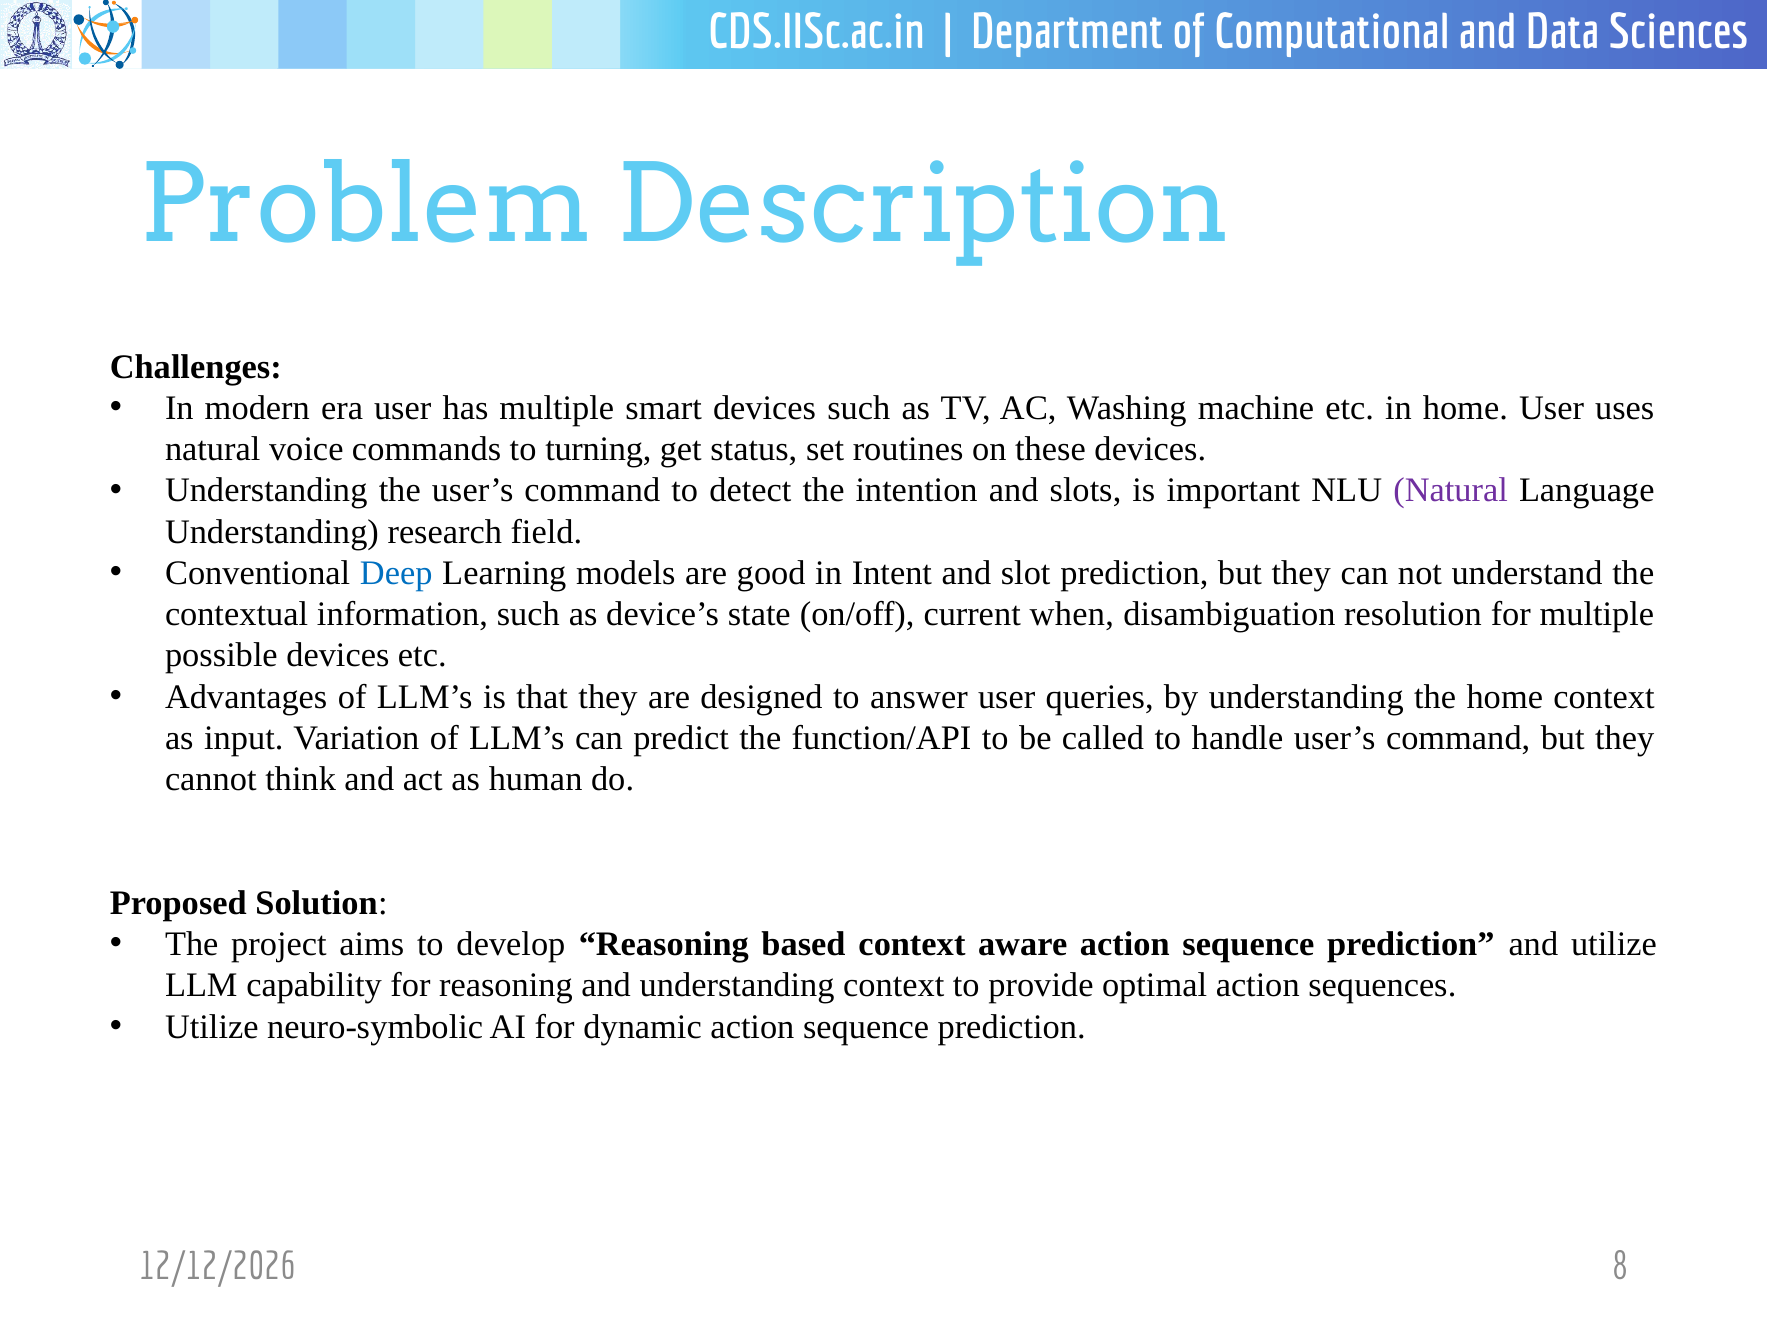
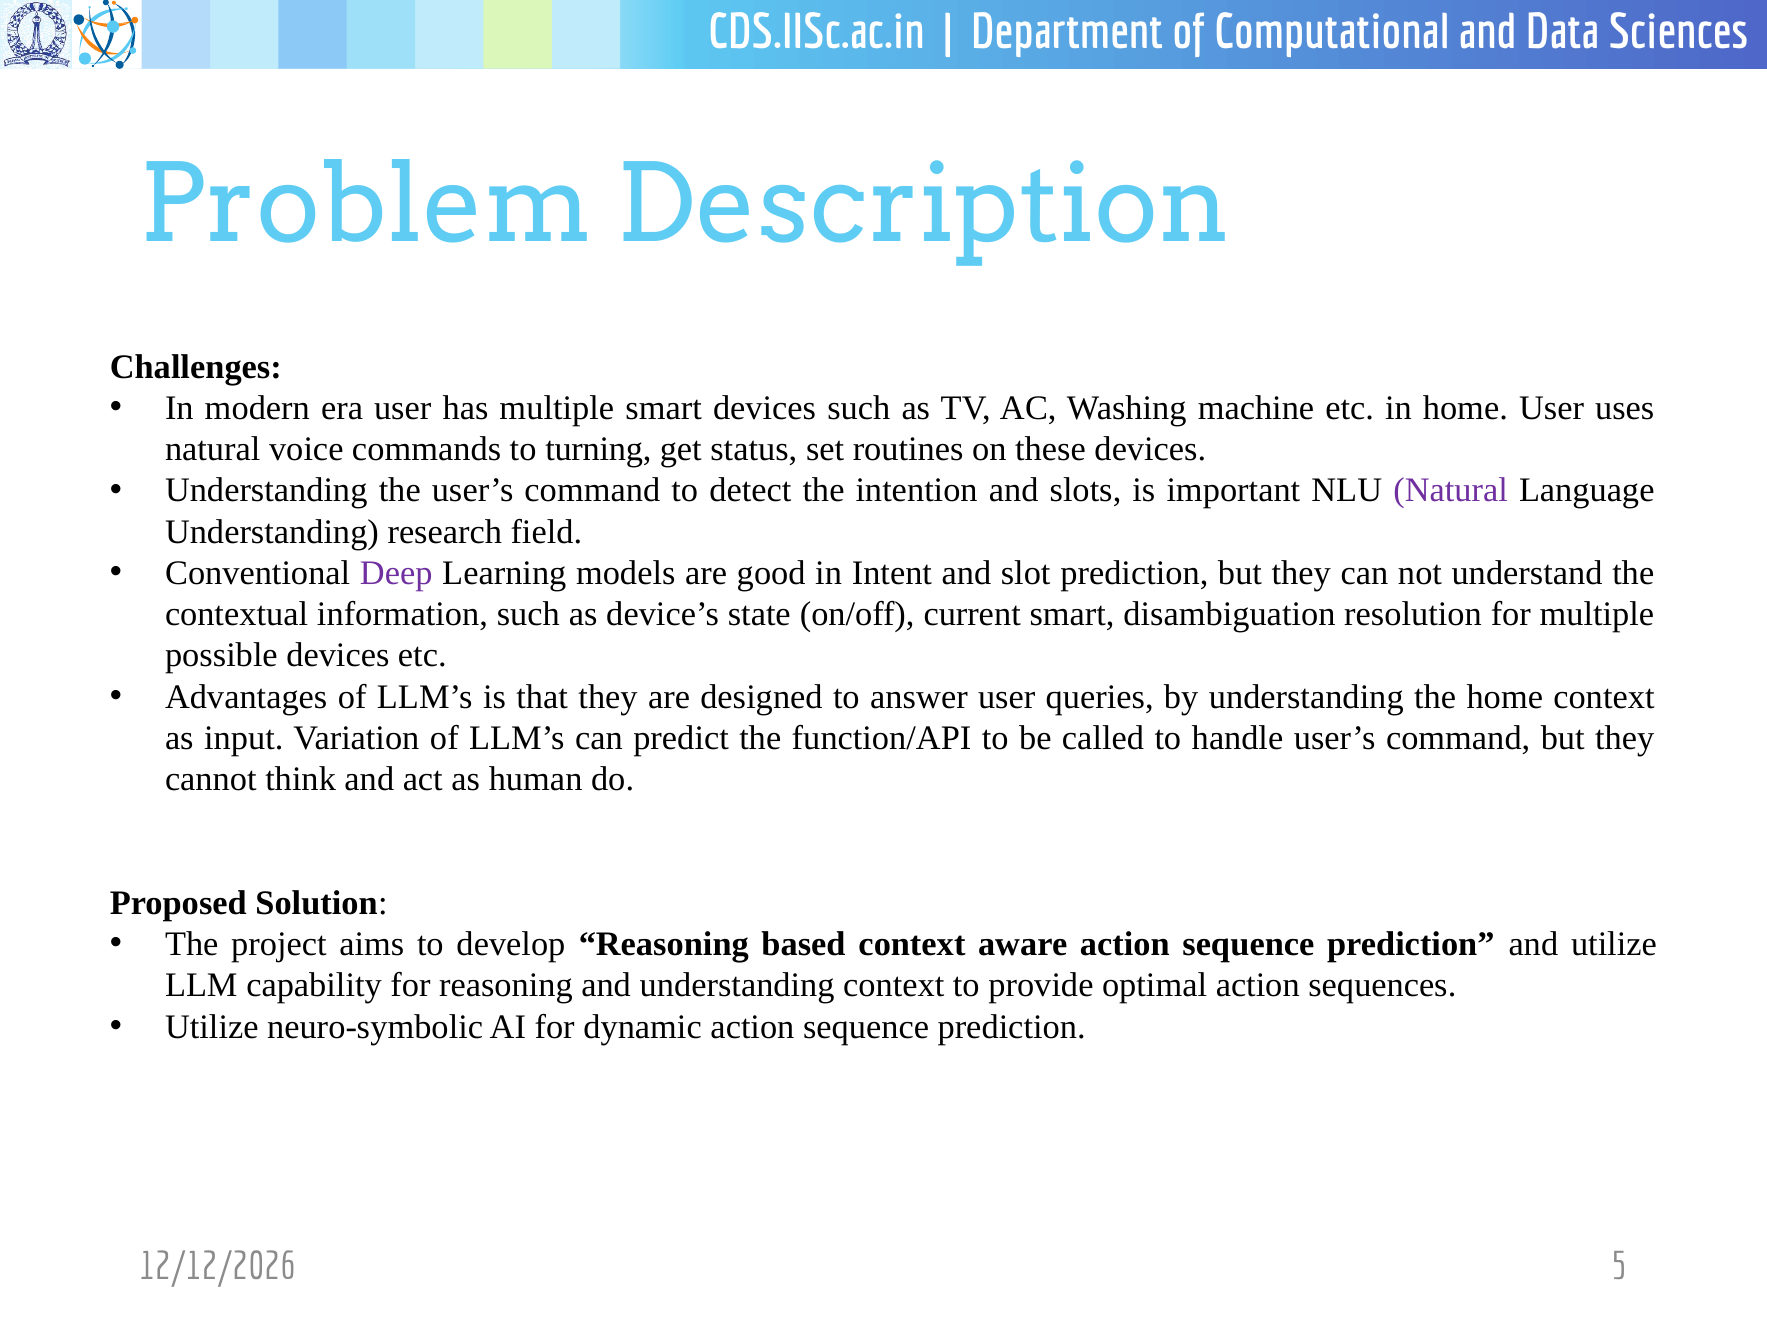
Deep colour: blue -> purple
current when: when -> smart
8: 8 -> 5
